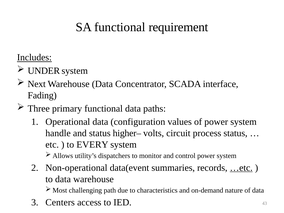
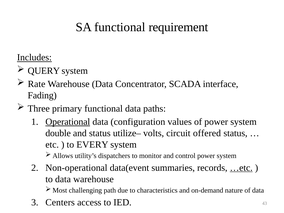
UNDER: UNDER -> QUERY
Next: Next -> Rate
Operational underline: none -> present
handle: handle -> double
higher–: higher– -> utilize–
process: process -> offered
